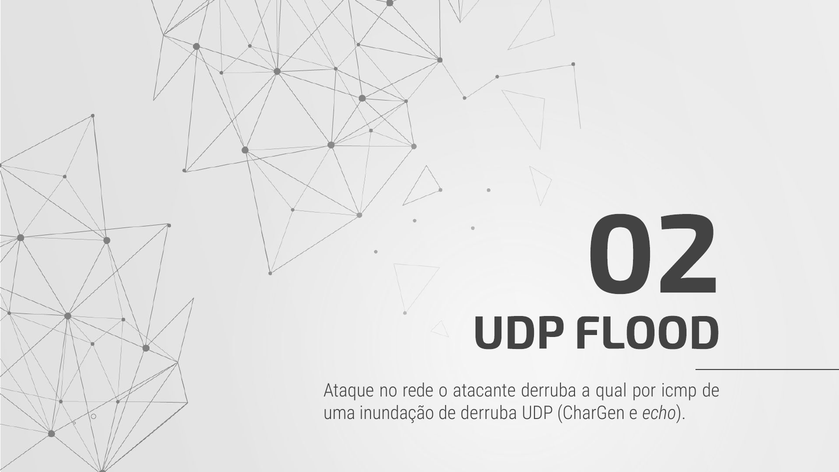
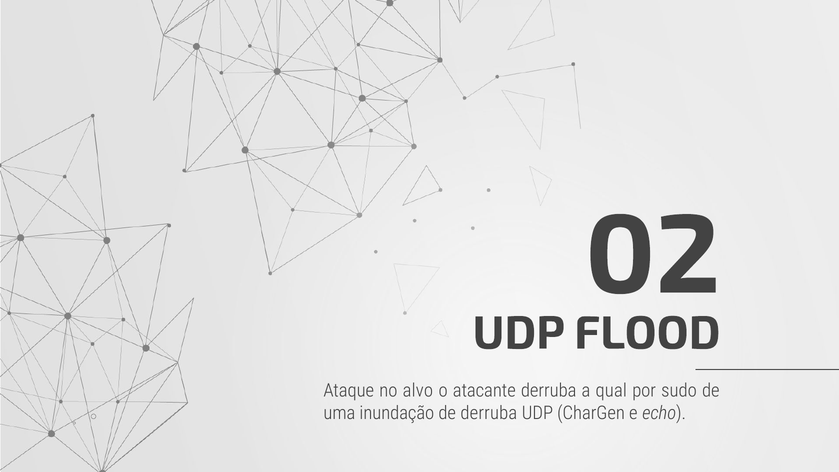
rede: rede -> alvo
icmp: icmp -> sudo
